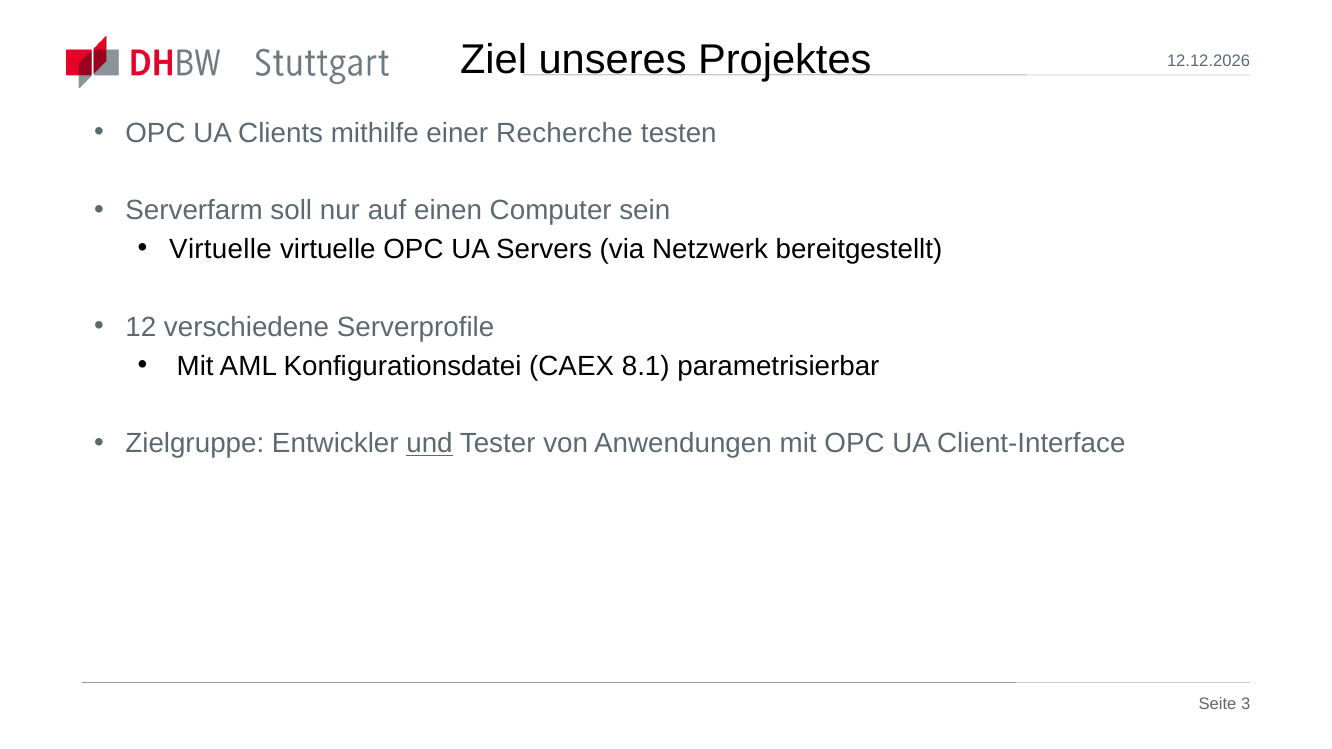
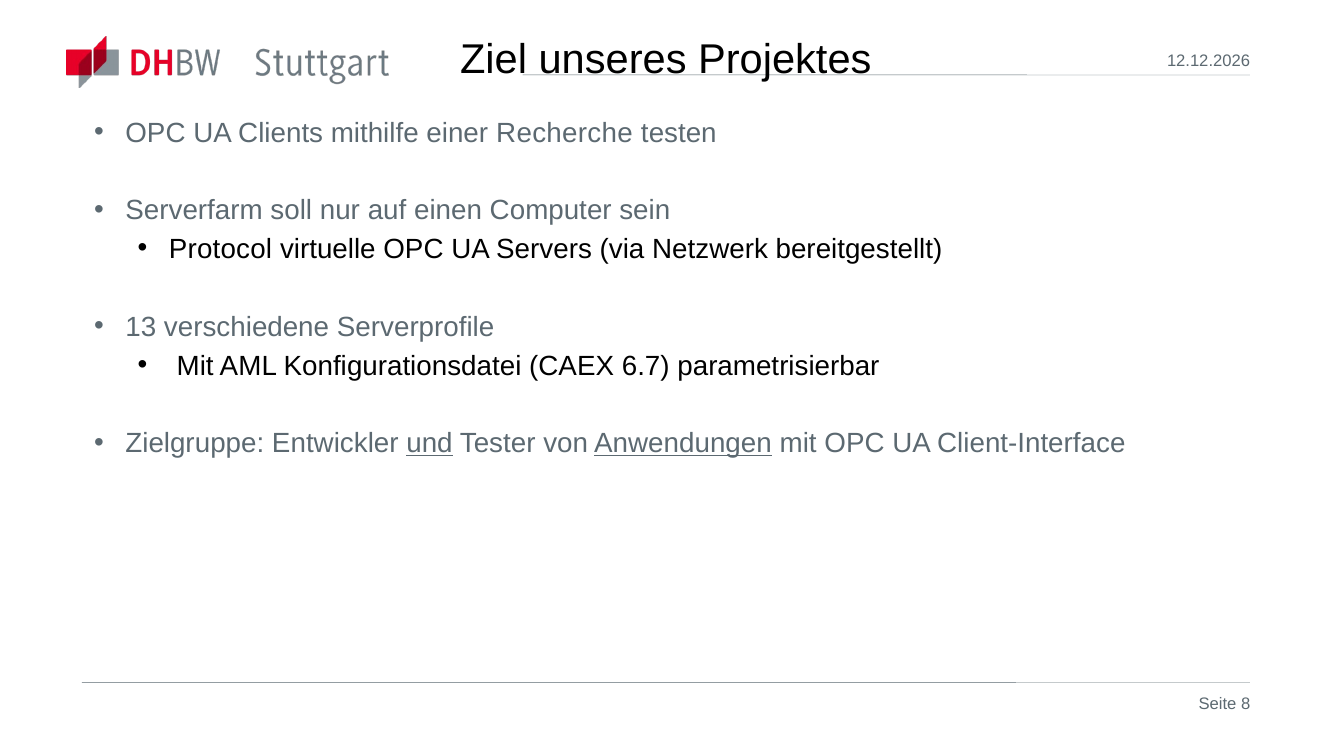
Virtuelle at (220, 249): Virtuelle -> Protocol
12: 12 -> 13
8.1: 8.1 -> 6.7
Anwendungen underline: none -> present
3: 3 -> 8
